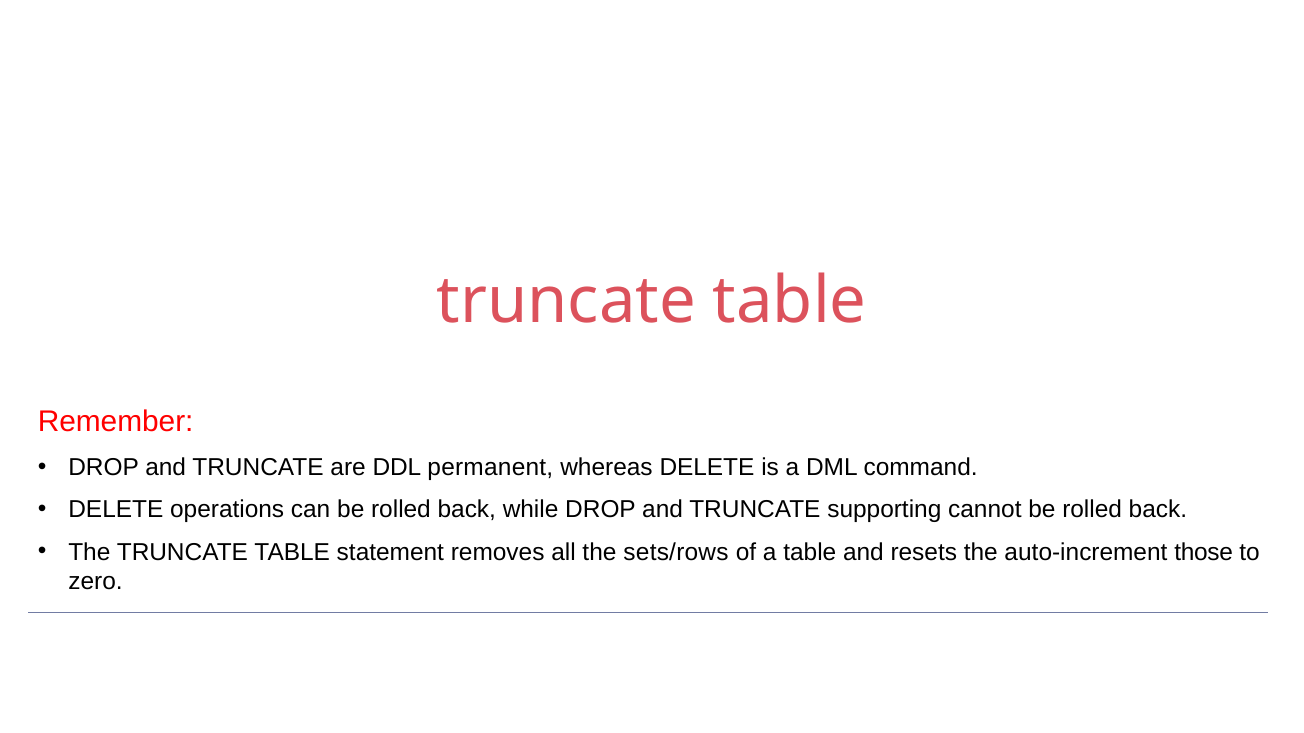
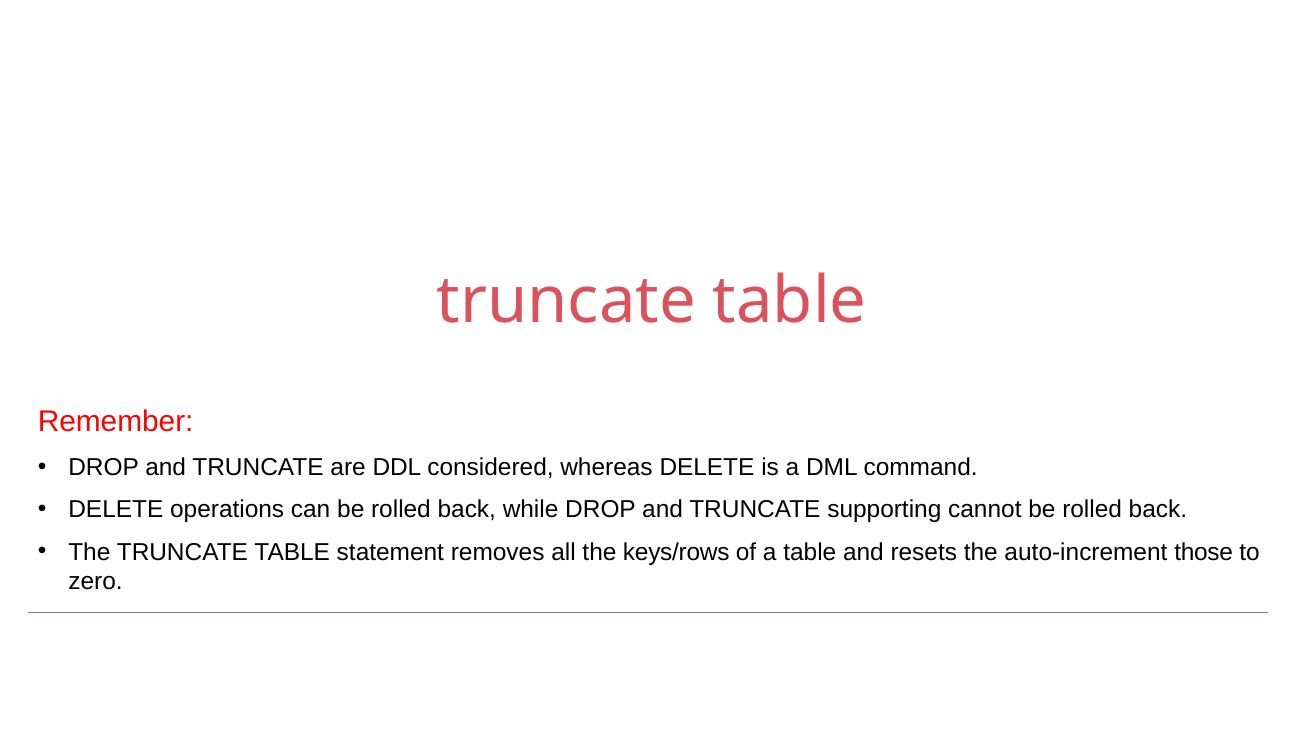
permanent: permanent -> considered
sets/rows: sets/rows -> keys/rows
